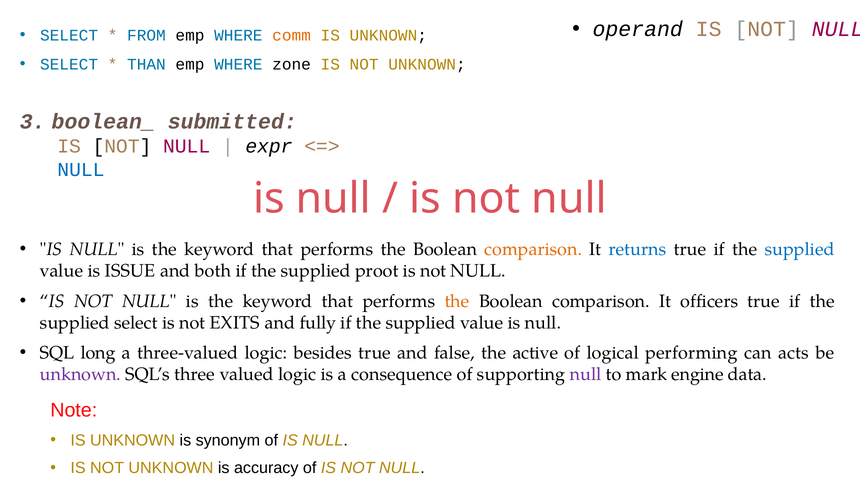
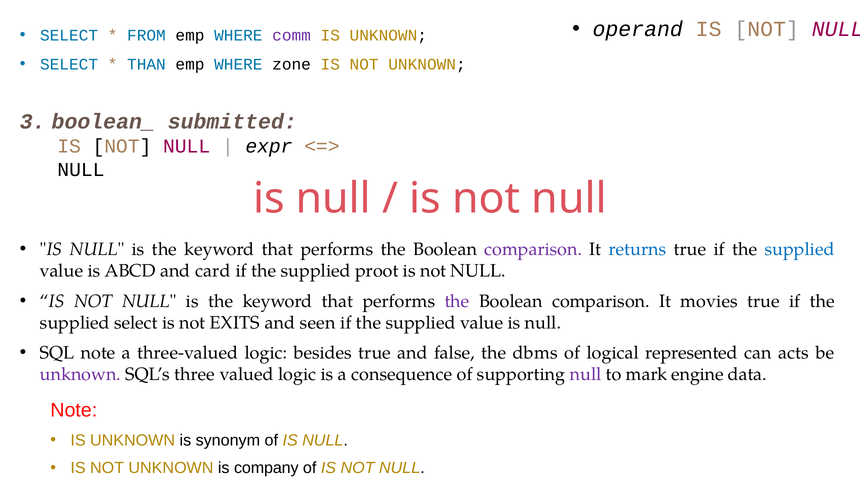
comm colour: orange -> purple
NULL at (81, 170) colour: blue -> black
comparison at (533, 249) colour: orange -> purple
ISSUE: ISSUE -> ABCD
both: both -> card
the at (457, 301) colour: orange -> purple
officers: officers -> movies
fully: fully -> seen
SQL long: long -> note
active: active -> dbms
performing: performing -> represented
accuracy: accuracy -> company
